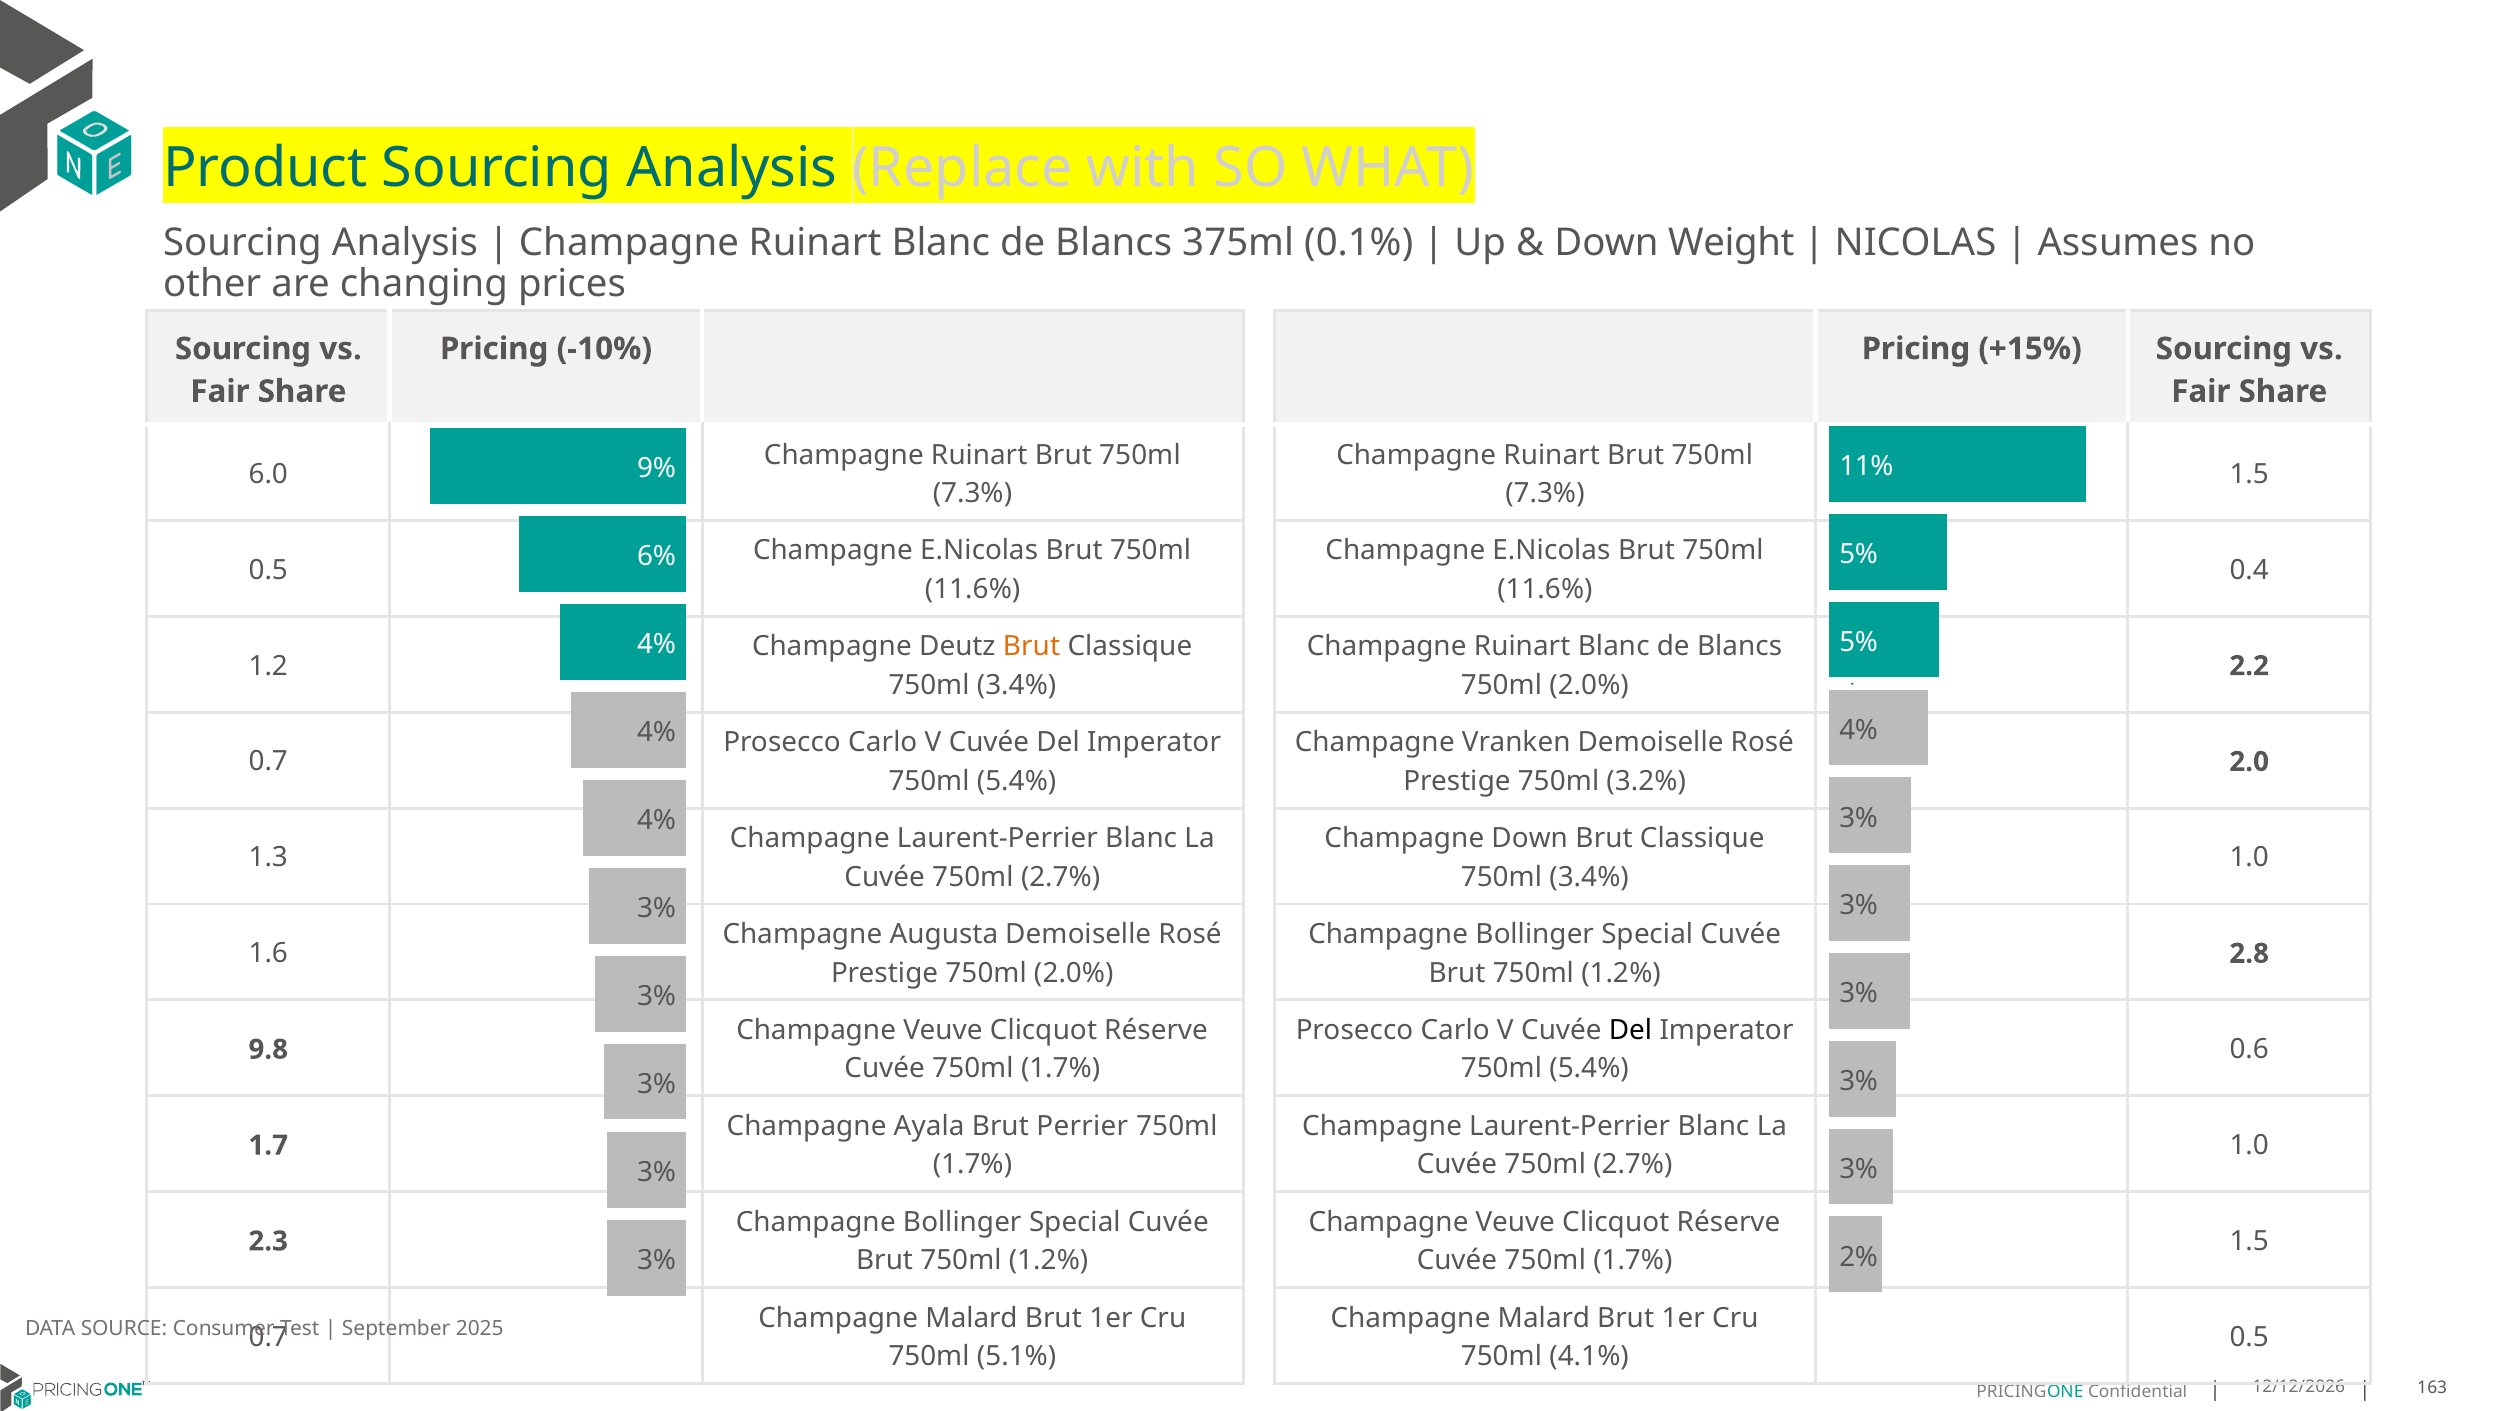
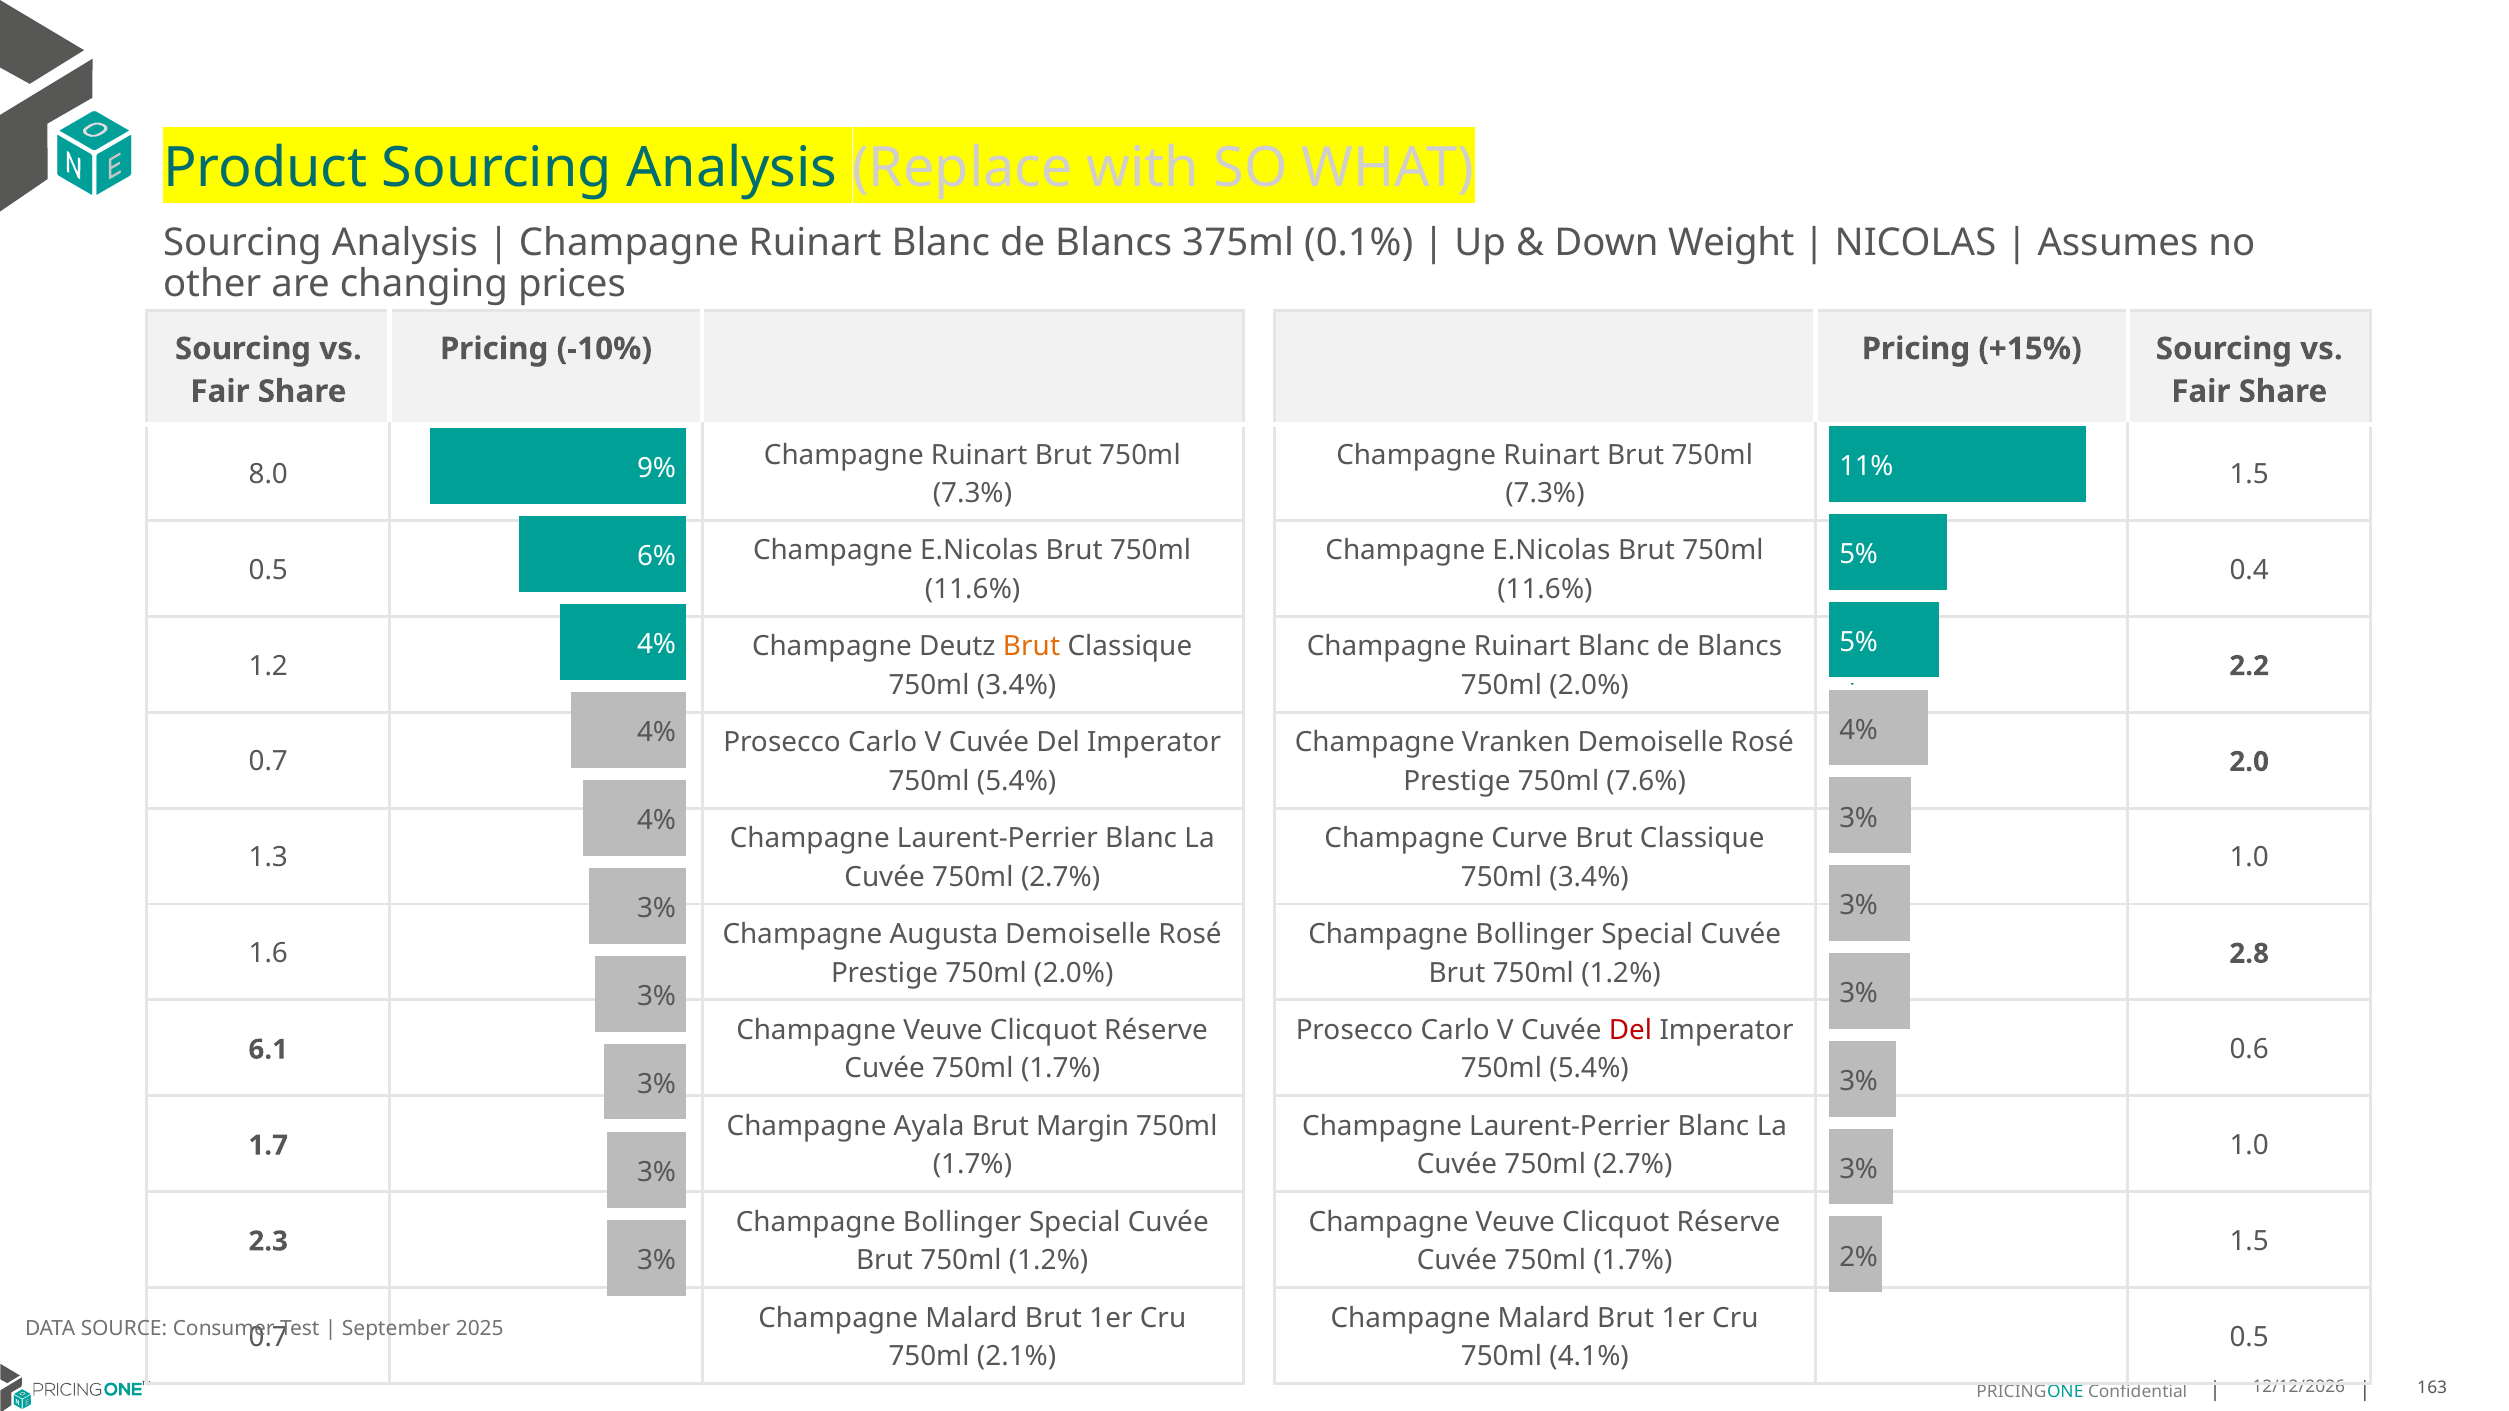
6.0: 6.0 -> 8.0
3.2%: 3.2% -> 7.6%
Champagne Down: Down -> Curve
Del at (1631, 1030) colour: black -> red
9.8: 9.8 -> 6.1
Perrier: Perrier -> Margin
5.1%: 5.1% -> 2.1%
